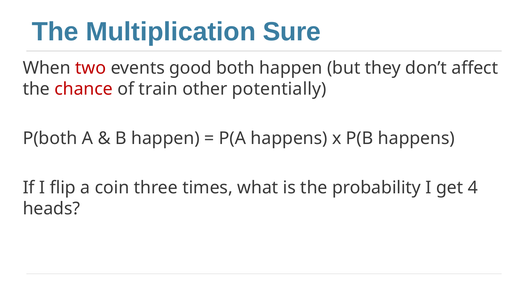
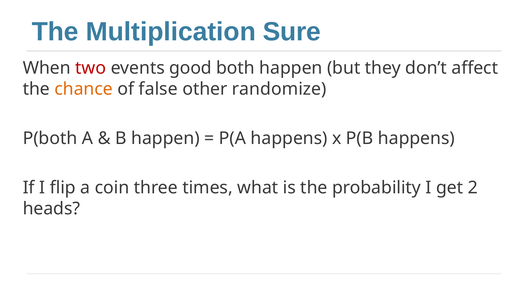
chance colour: red -> orange
train: train -> false
potentially: potentially -> randomize
4: 4 -> 2
